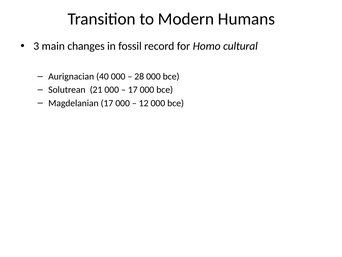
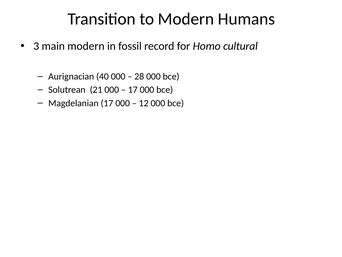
main changes: changes -> modern
